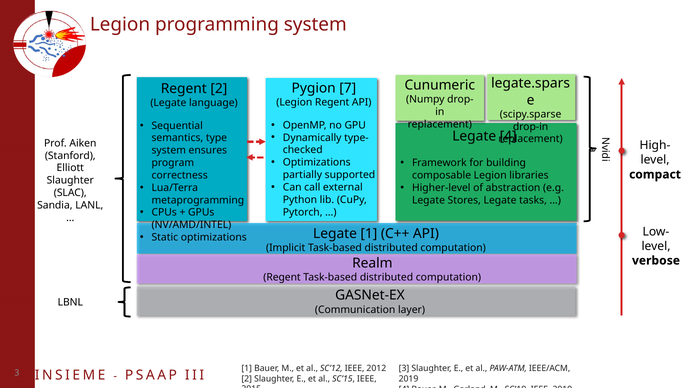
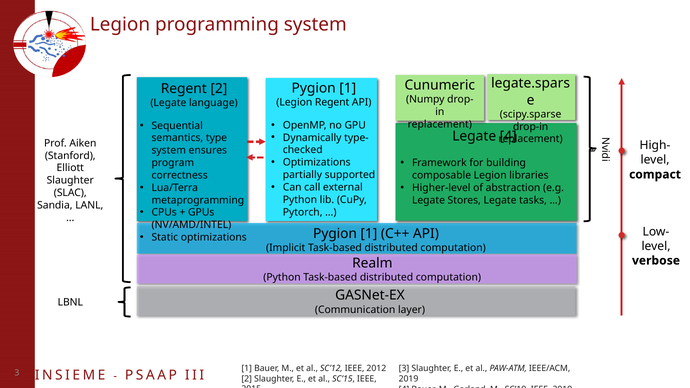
7 at (348, 88): 7 -> 1
Legate at (335, 234): Legate -> Pygion
Regent at (282, 277): Regent -> Python
